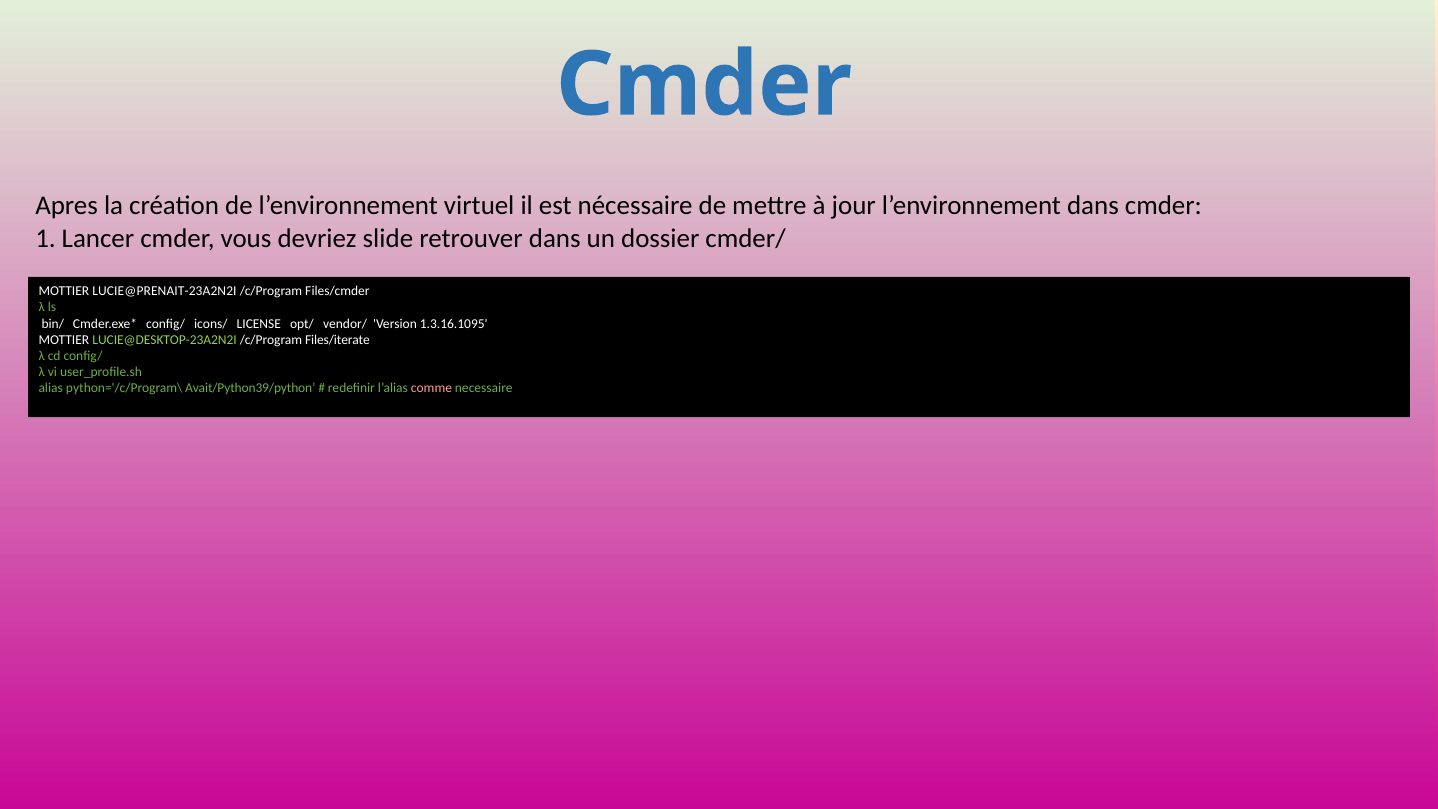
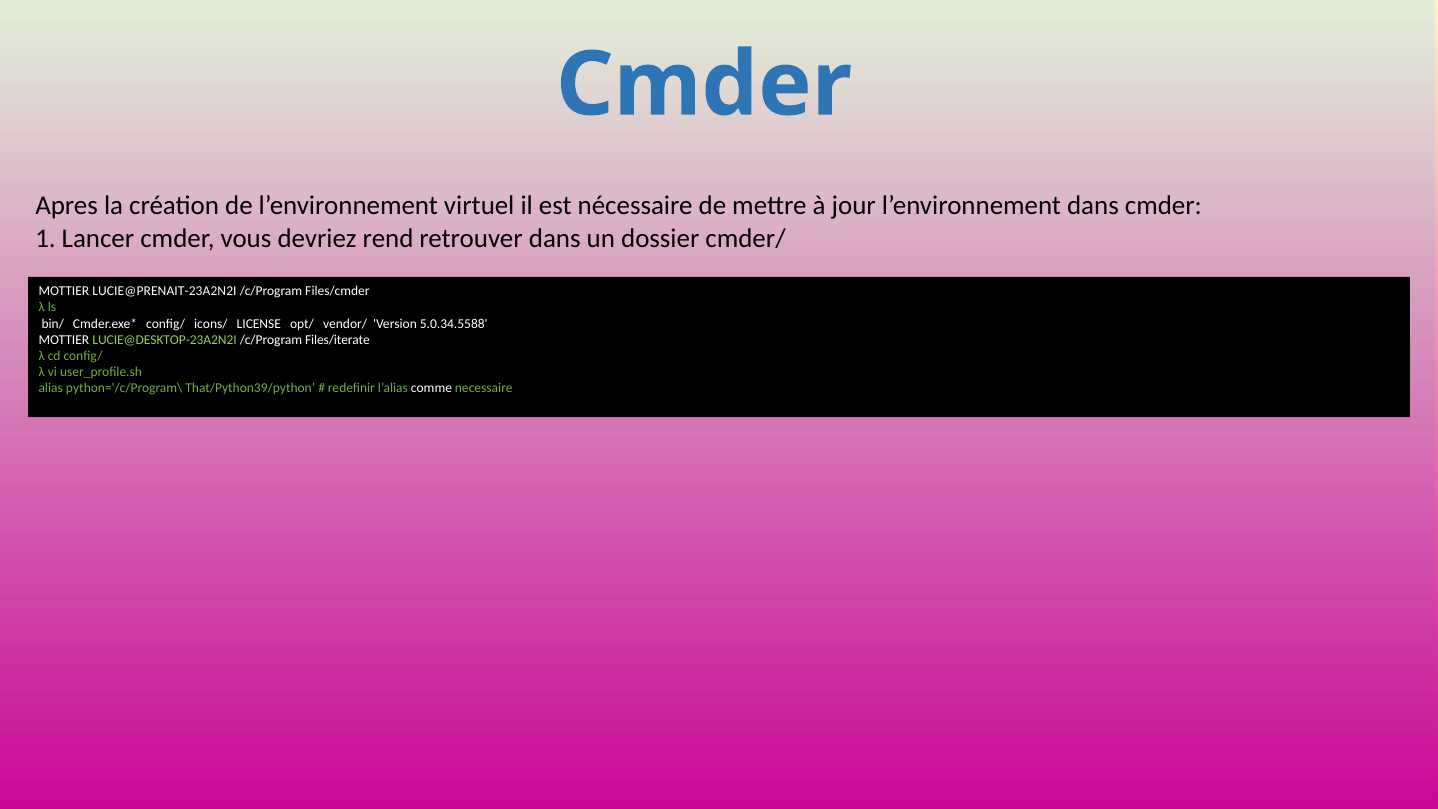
slide: slide -> rend
1.3.16.1095: 1.3.16.1095 -> 5.0.34.5588
Avait/Python39/python: Avait/Python39/python -> That/Python39/python
comme colour: pink -> white
